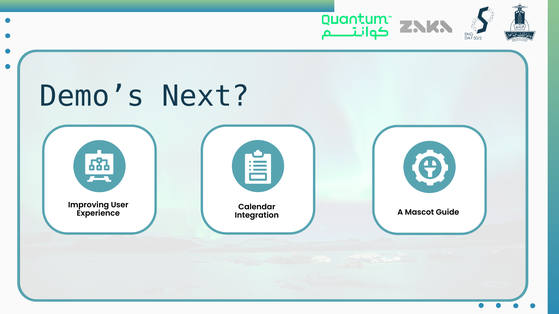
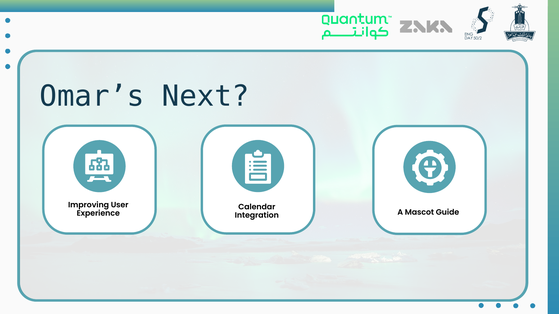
Demo’s: Demo’s -> Omar’s
